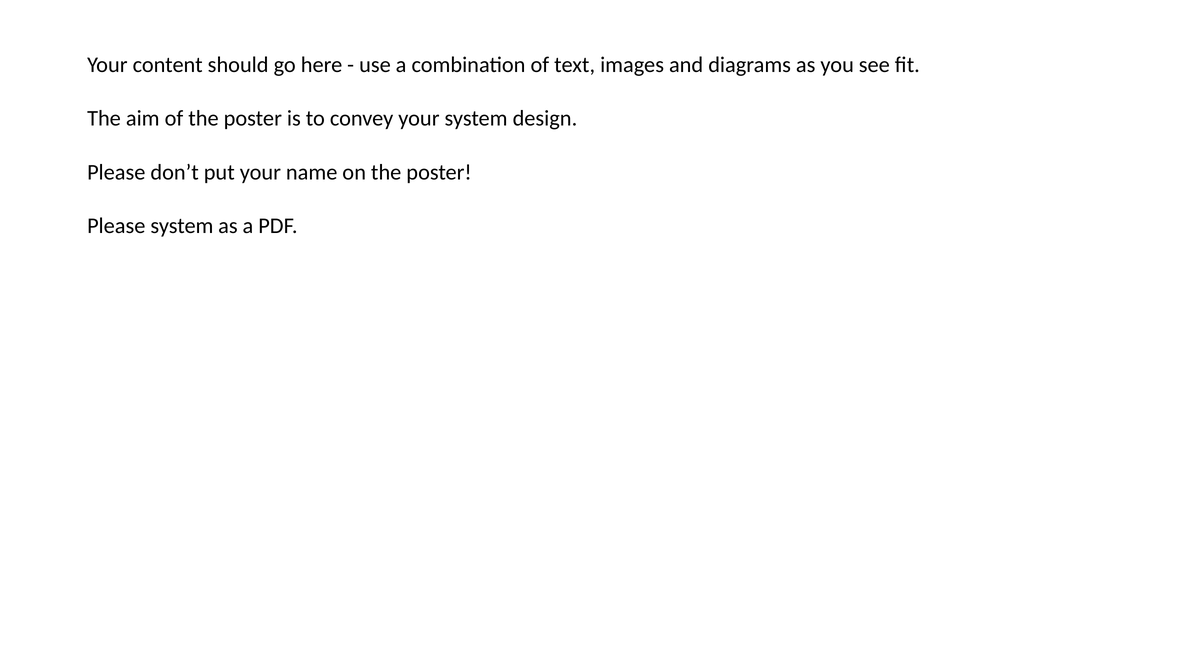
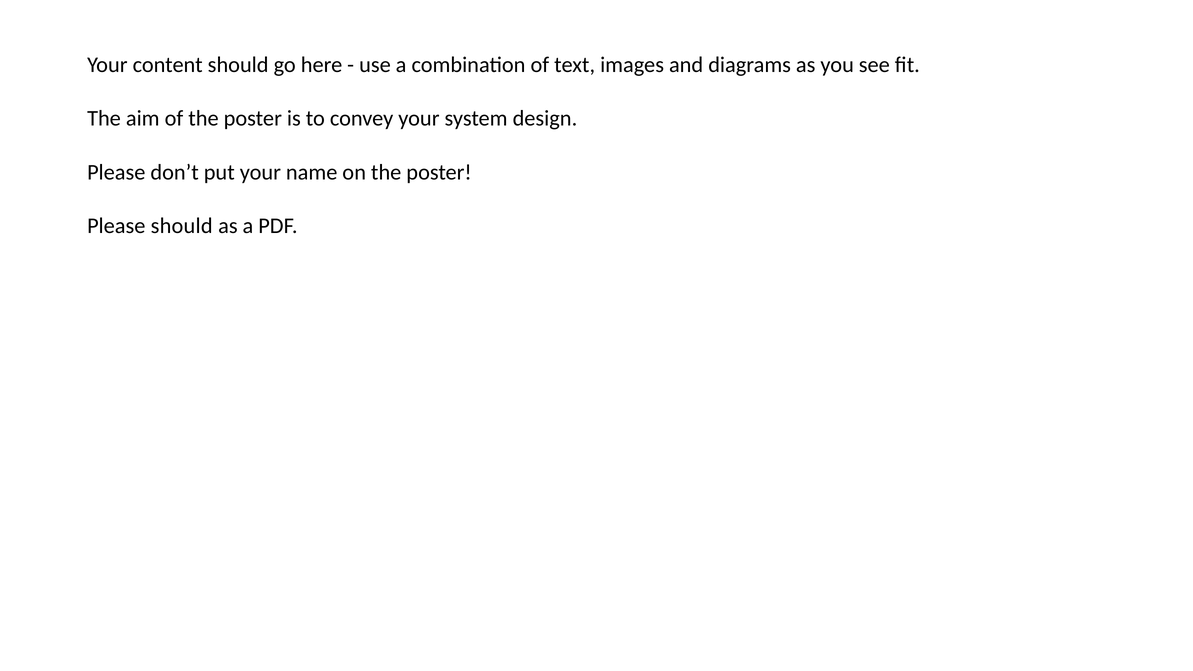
Please system: system -> should
